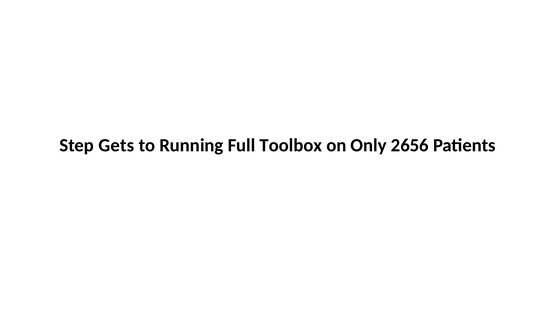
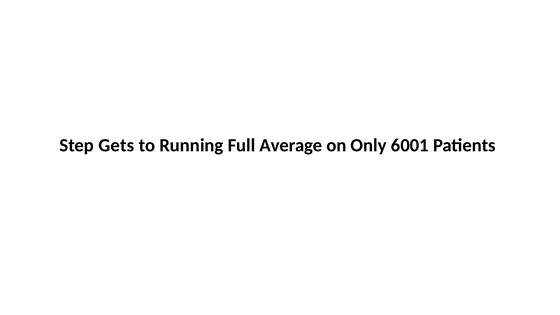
Toolbox: Toolbox -> Average
2656: 2656 -> 6001
